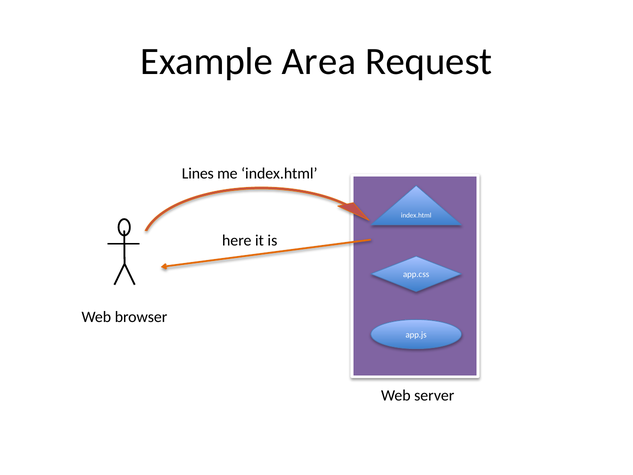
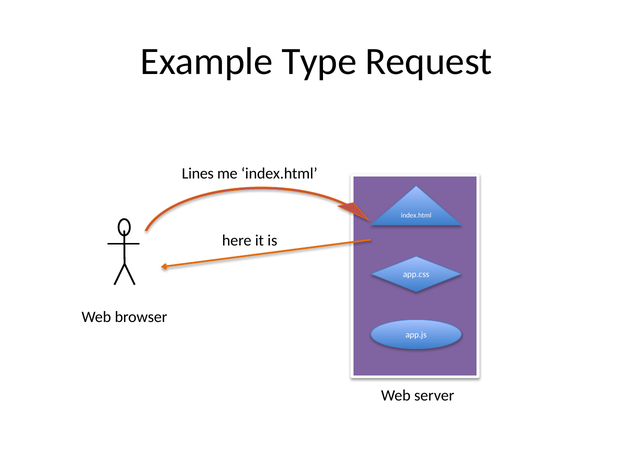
Area: Area -> Type
